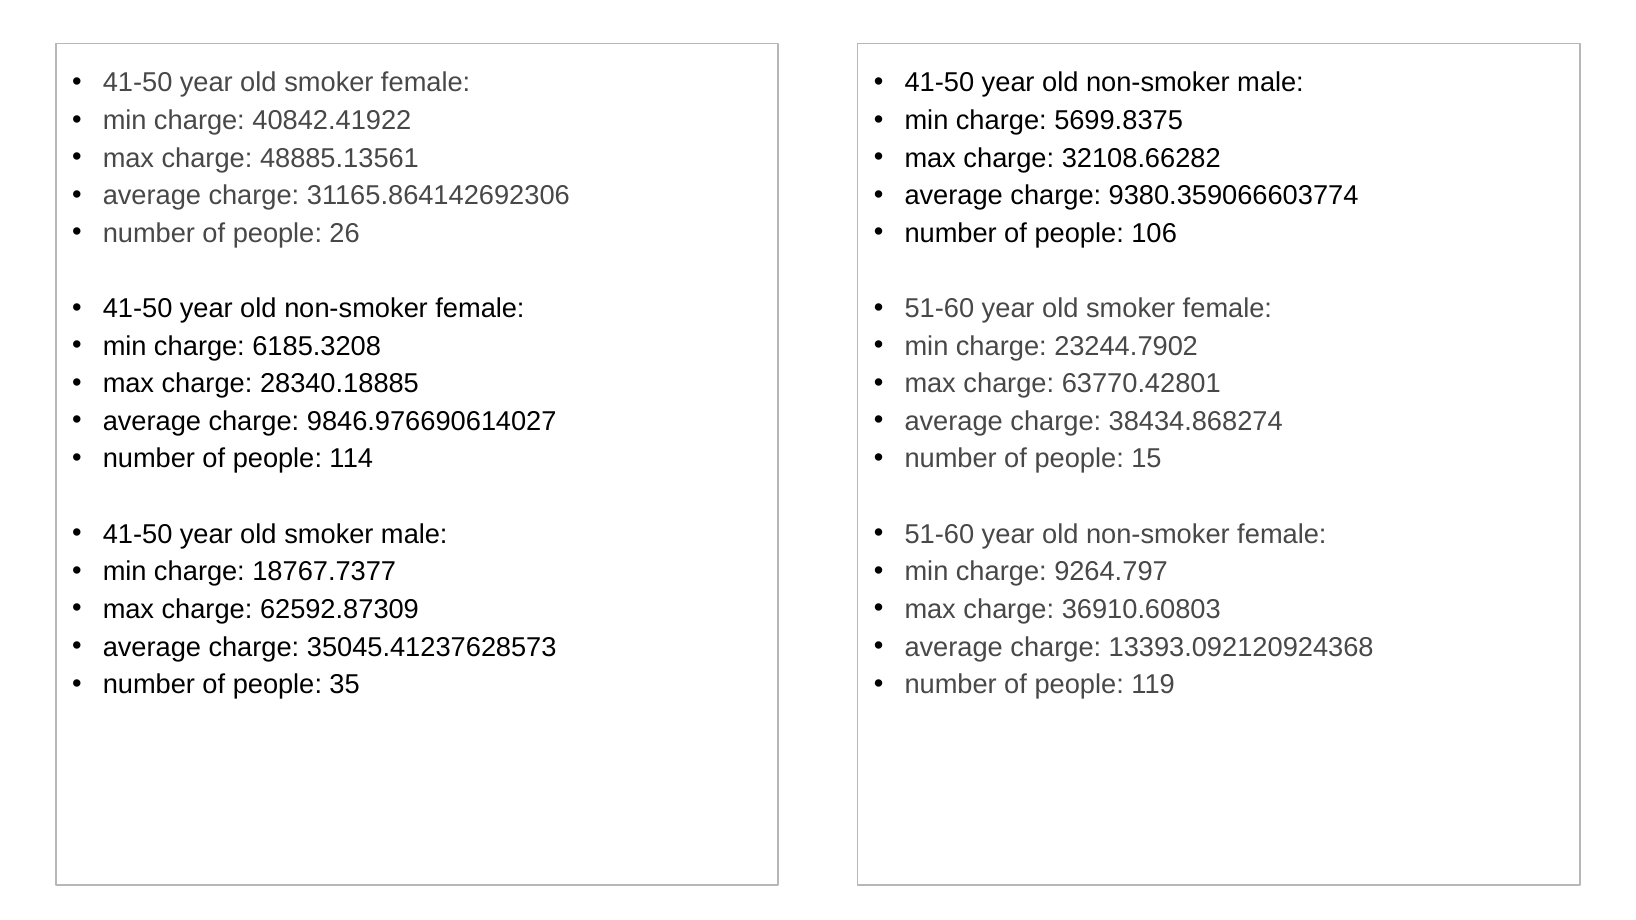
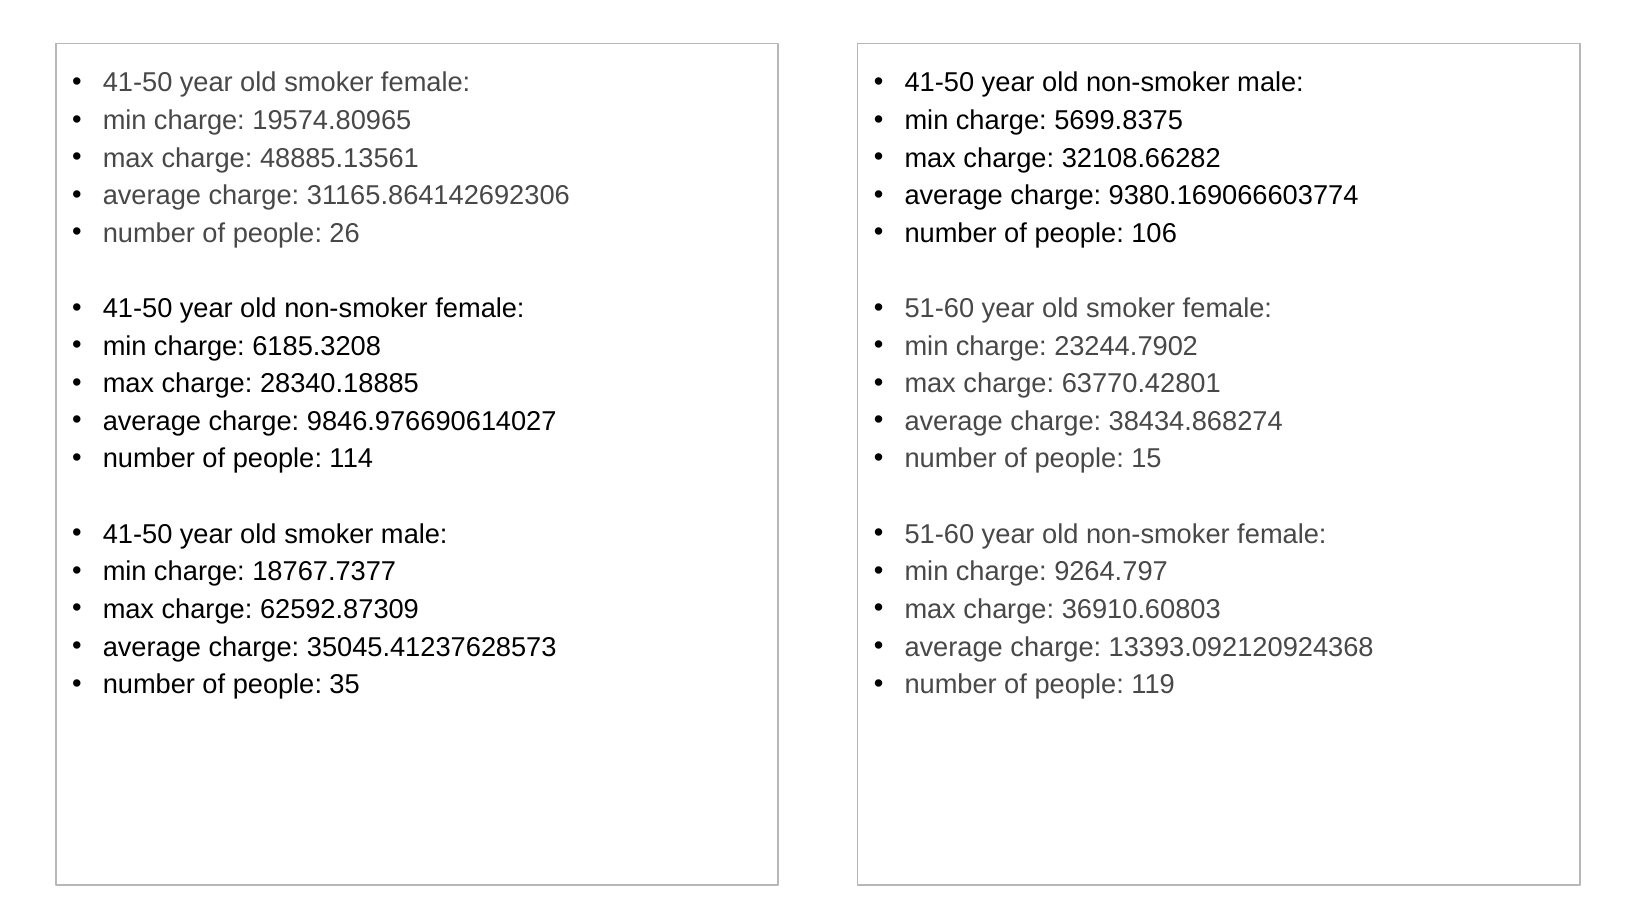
40842.41922: 40842.41922 -> 19574.80965
9380.359066603774: 9380.359066603774 -> 9380.169066603774
